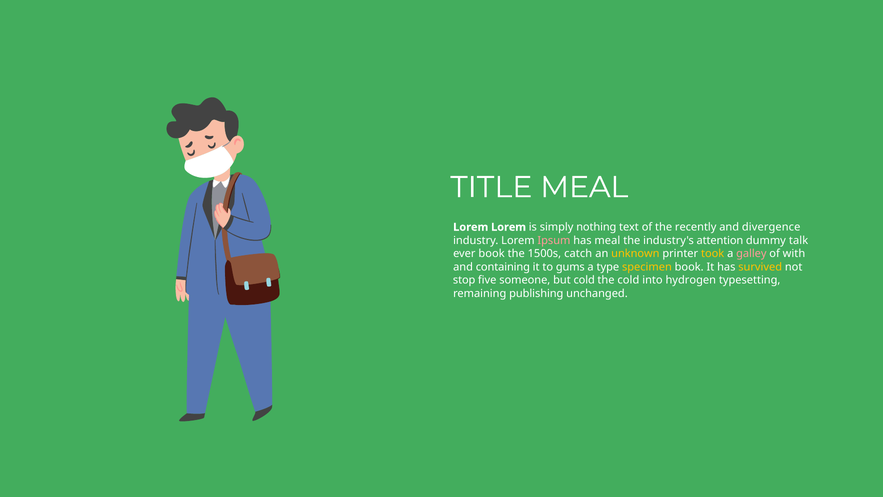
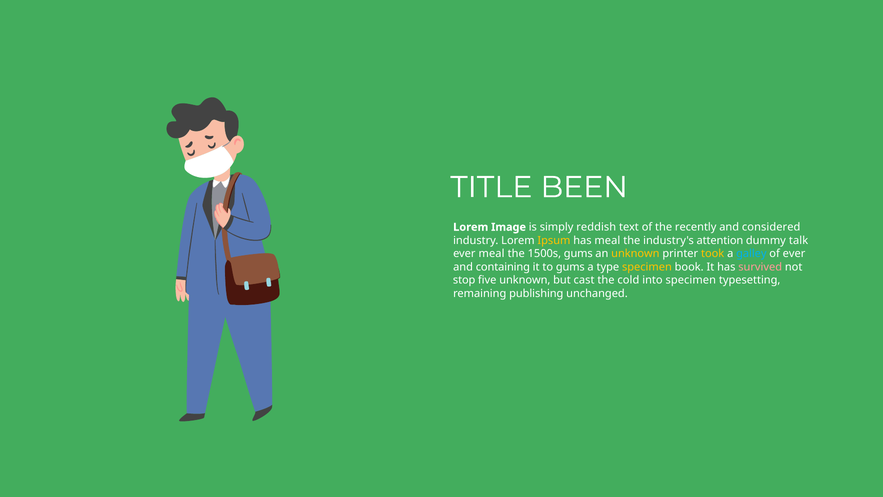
TITLE MEAL: MEAL -> BEEN
Lorem Lorem: Lorem -> Image
nothing: nothing -> reddish
divergence: divergence -> considered
Ipsum colour: pink -> yellow
ever book: book -> meal
1500s catch: catch -> gums
galley colour: pink -> light blue
of with: with -> ever
survived colour: yellow -> pink
five someone: someone -> unknown
but cold: cold -> cast
into hydrogen: hydrogen -> specimen
